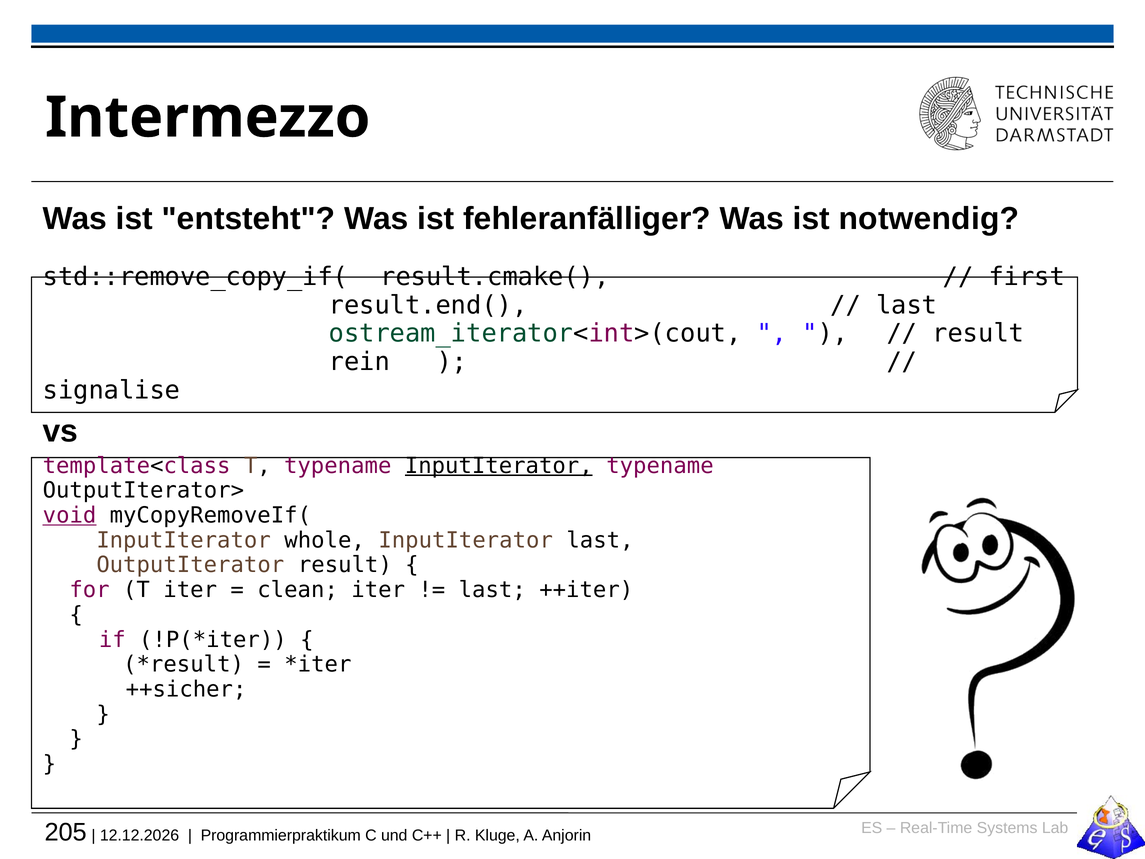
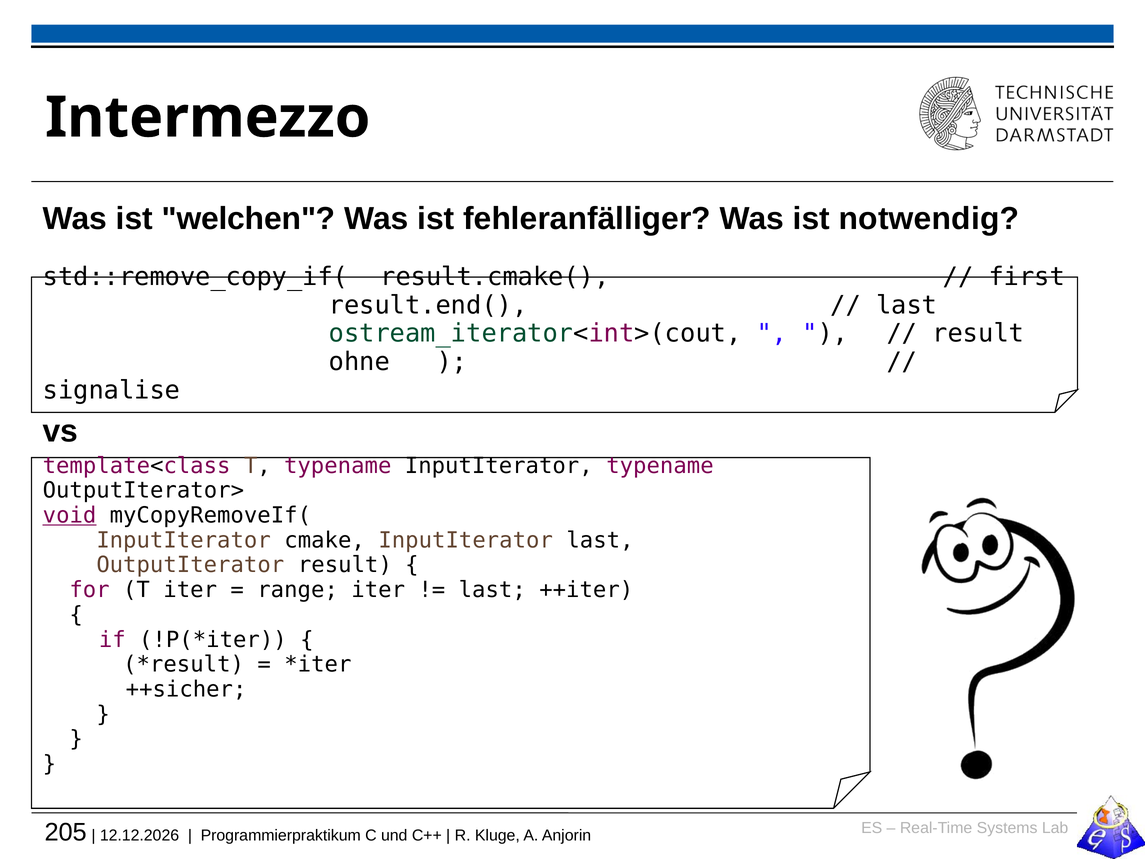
entsteht: entsteht -> welchen
rein: rein -> ohne
InputIterator at (499, 466) underline: present -> none
whole: whole -> cmake
clean: clean -> range
